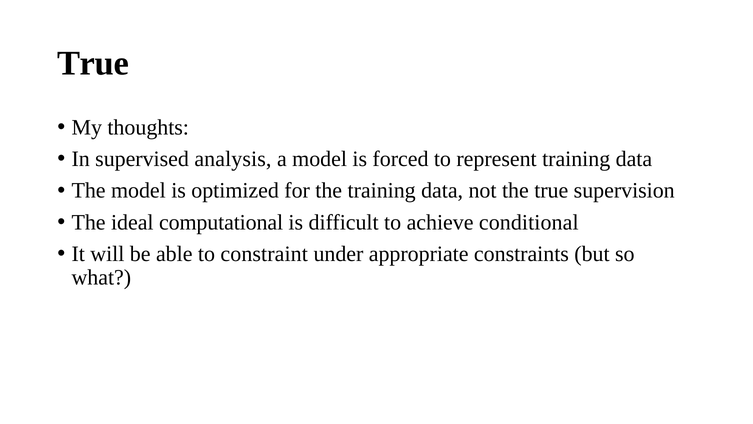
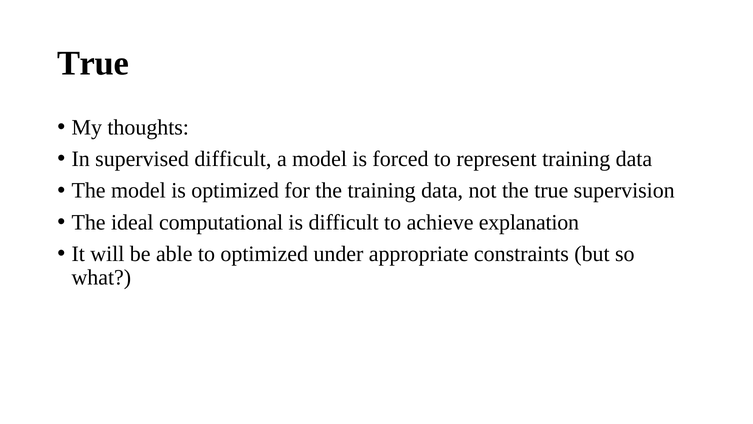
supervised analysis: analysis -> difficult
conditional: conditional -> explanation
to constraint: constraint -> optimized
